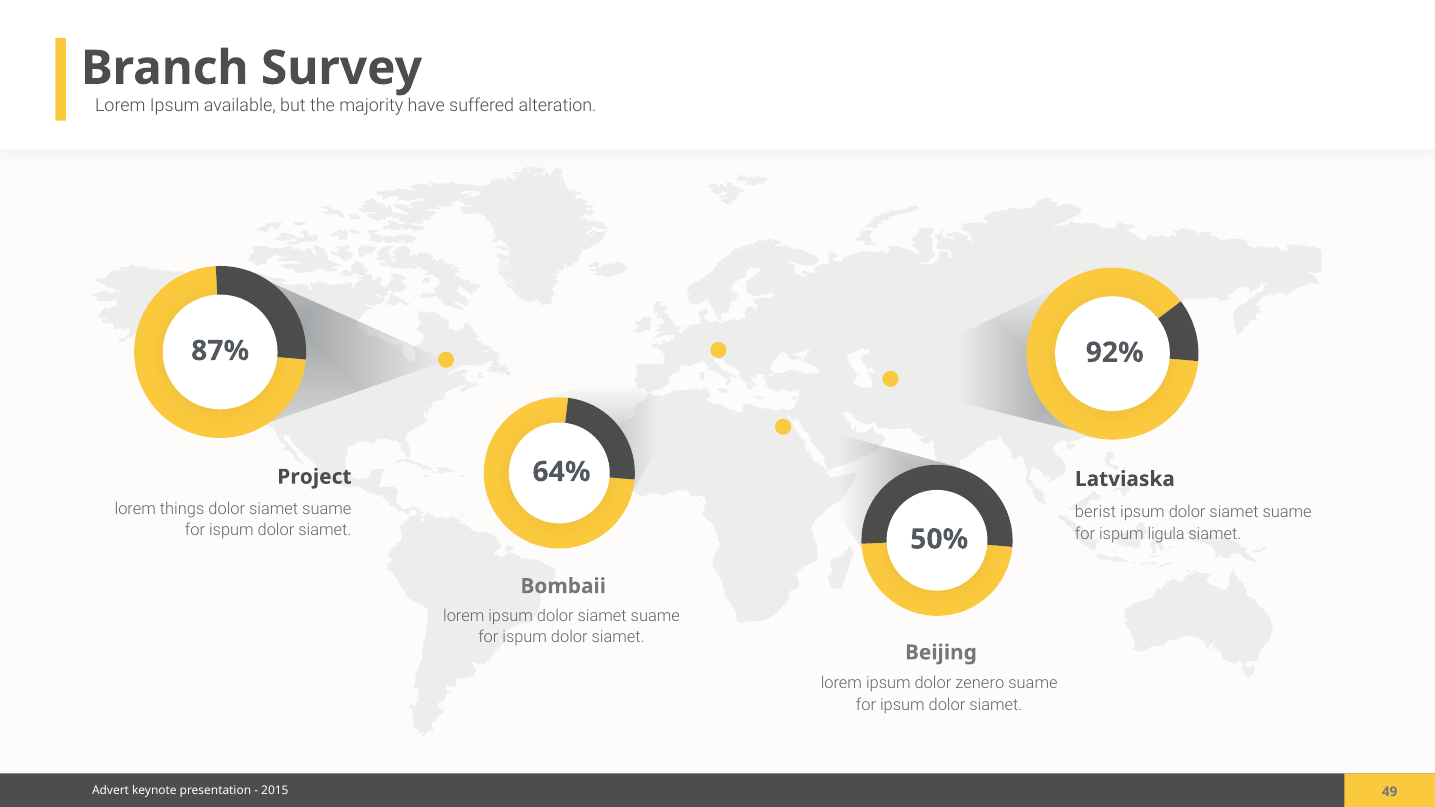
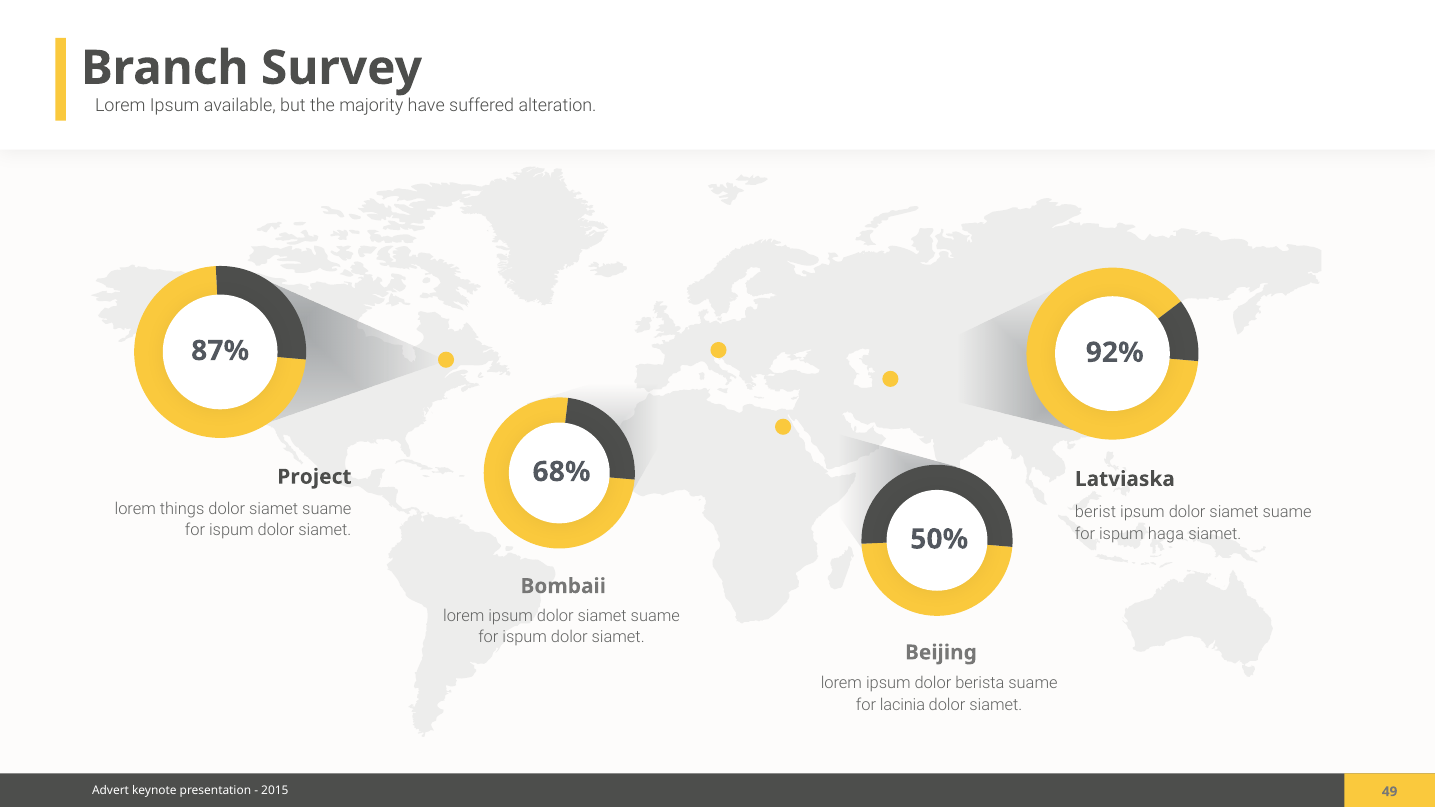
64%: 64% -> 68%
ligula: ligula -> haga
zenero: zenero -> berista
for ipsum: ipsum -> lacinia
